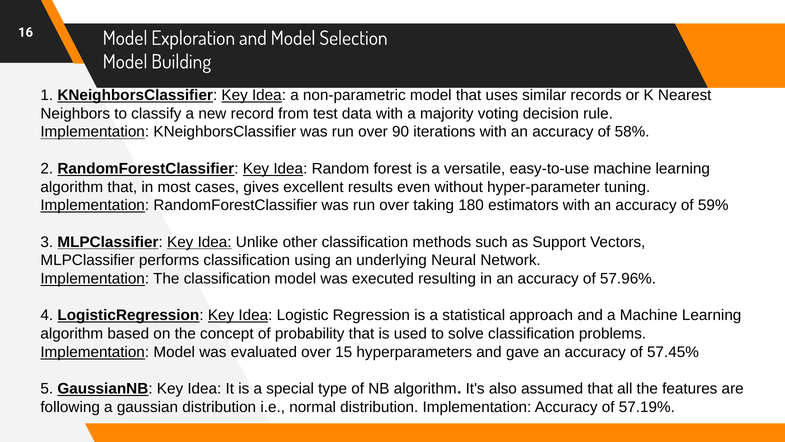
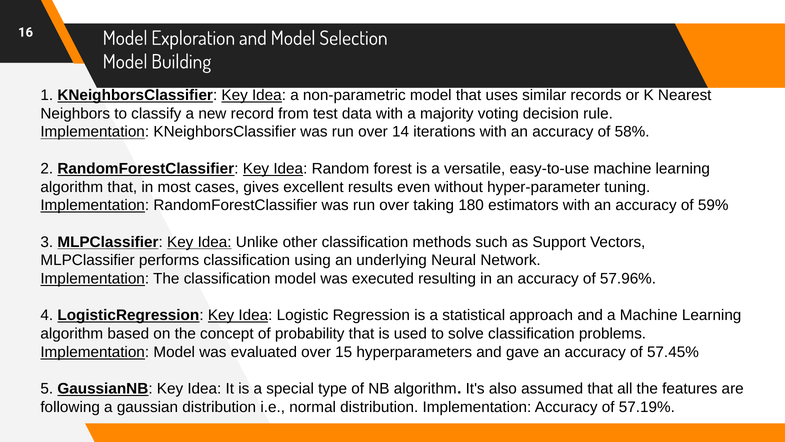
90: 90 -> 14
